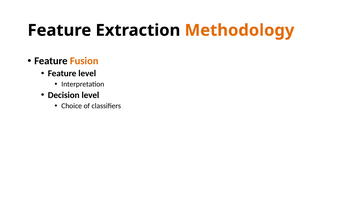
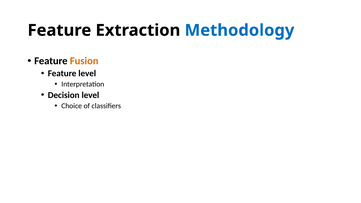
Methodology colour: orange -> blue
